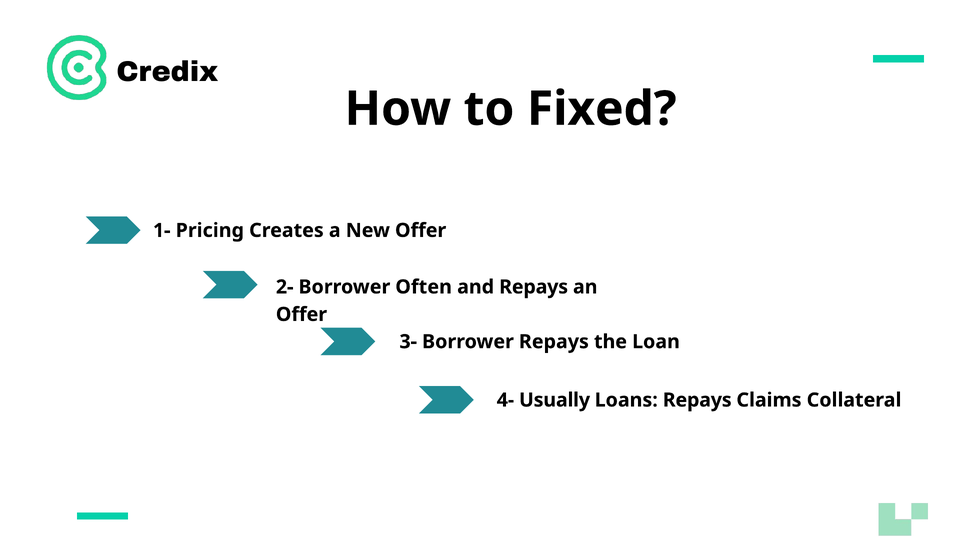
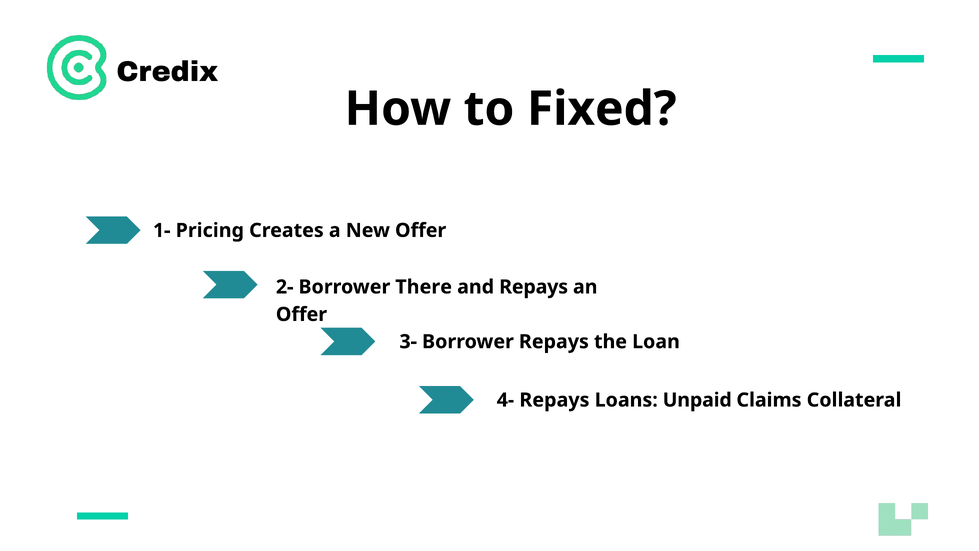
Often: Often -> There
4- Usually: Usually -> Repays
Loans Repays: Repays -> Unpaid
